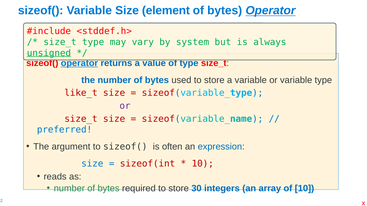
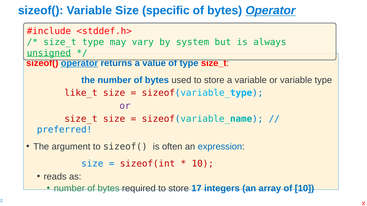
element: element -> specific
30: 30 -> 17
